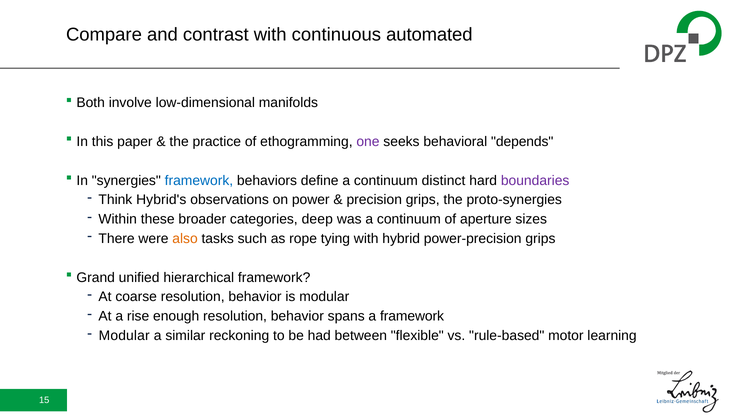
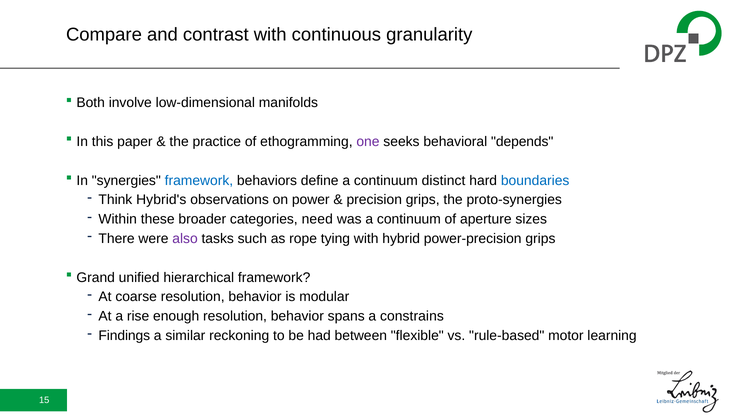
automated: automated -> granularity
boundaries colour: purple -> blue
deep: deep -> need
also colour: orange -> purple
a framework: framework -> constrains
Modular at (124, 335): Modular -> Findings
